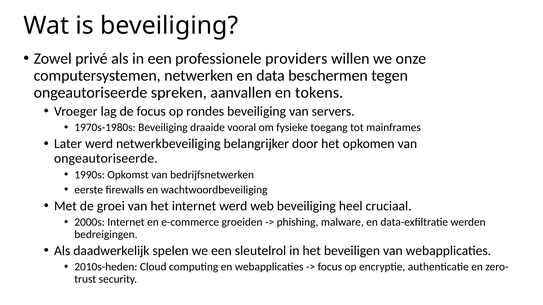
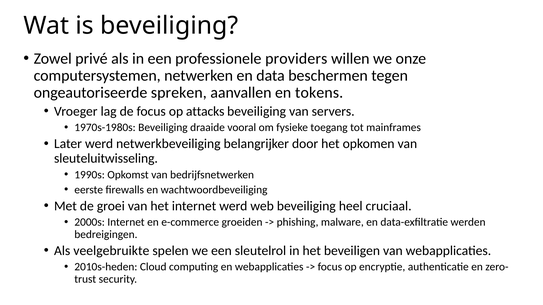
rondes: rondes -> attacks
ongeautoriseerde at (106, 159): ongeautoriseerde -> sleuteluitwisseling
daadwerkelijk: daadwerkelijk -> veelgebruikte
